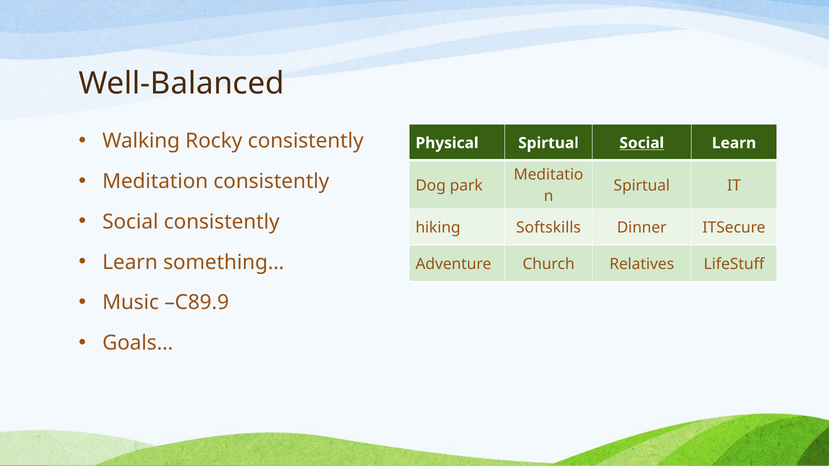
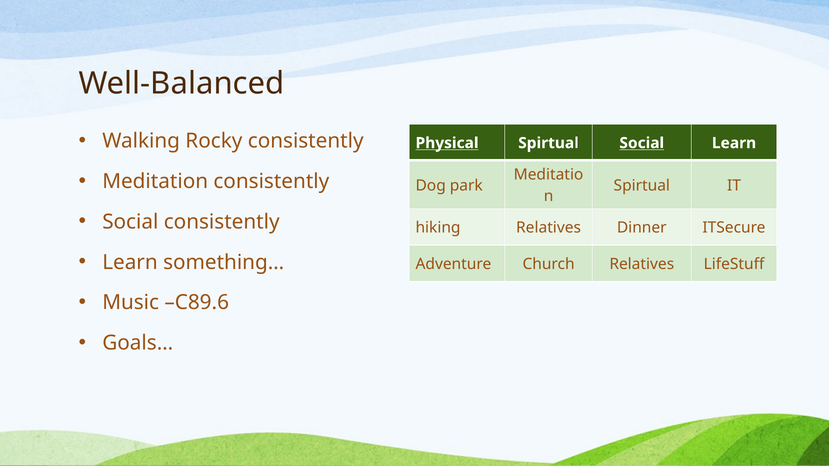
Physical underline: none -> present
hiking Softskills: Softskills -> Relatives
C89.9: C89.9 -> C89.6
